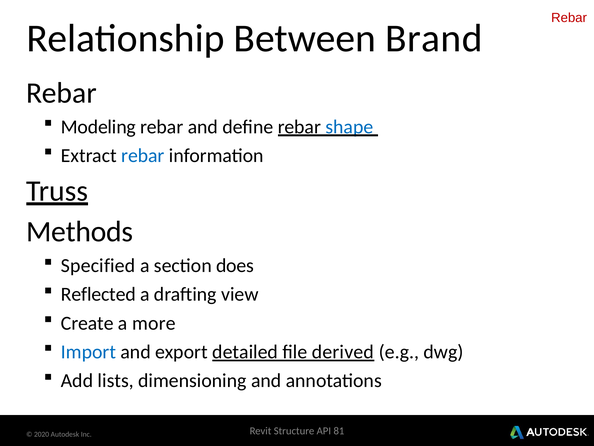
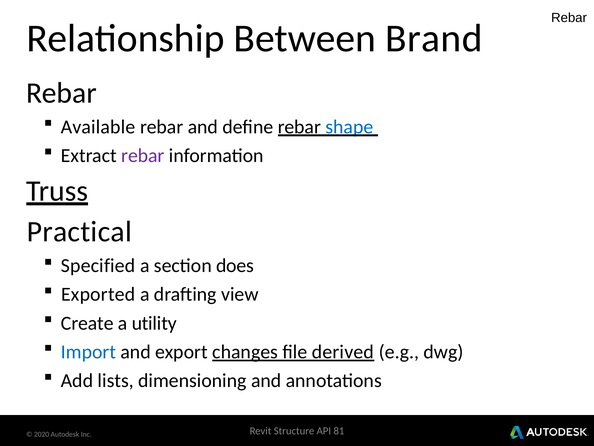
Rebar at (569, 18) colour: red -> black
Modeling: Modeling -> Available
rebar at (143, 155) colour: blue -> purple
Methods: Methods -> Practical
Reflected: Reflected -> Exported
more: more -> utility
detailed: detailed -> changes
